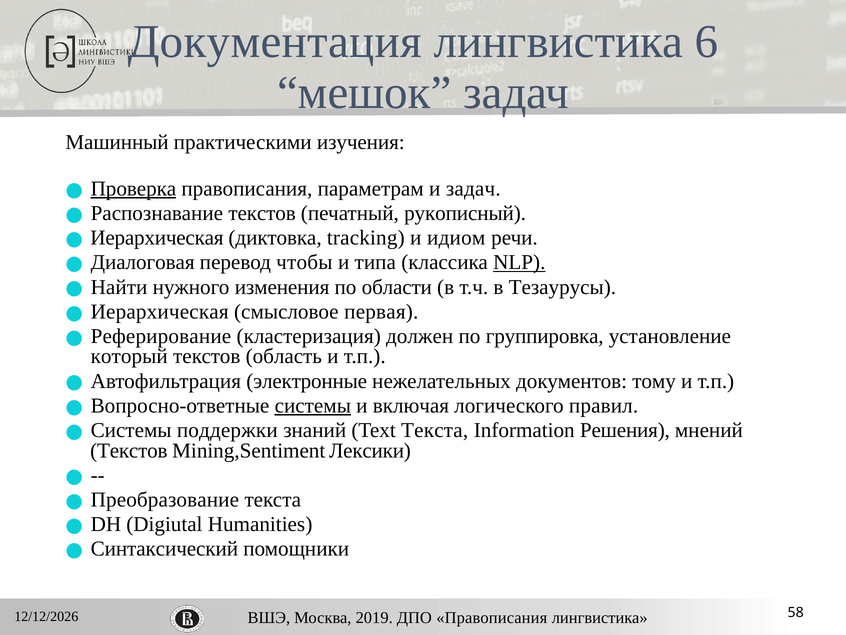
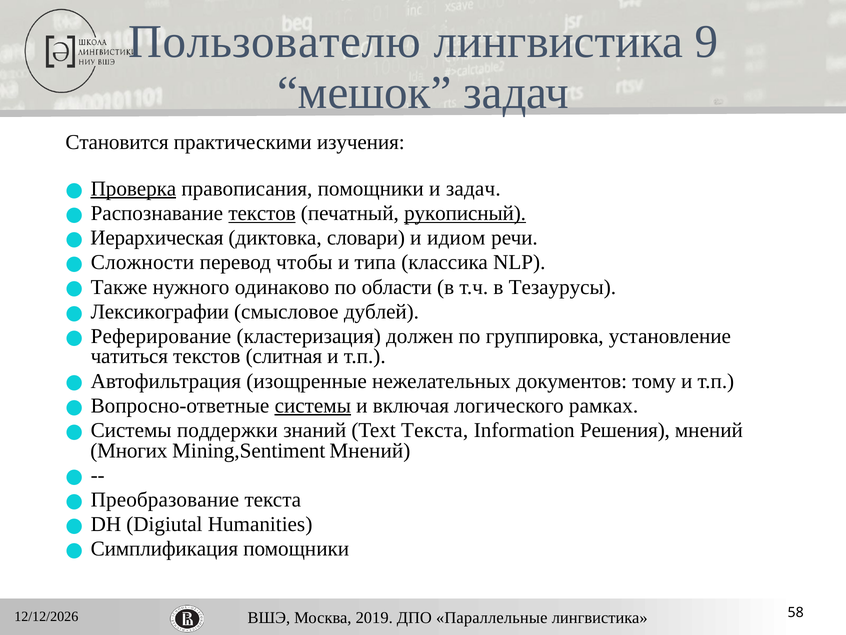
Документация: Документация -> Пользователю
6: 6 -> 9
Машинный: Машинный -> Становится
правописания параметрам: параметрам -> помощники
текстов at (262, 213) underline: none -> present
рукописный underline: none -> present
tracking: tracking -> словари
Диалоговая: Диалоговая -> Сложности
NLP underline: present -> none
Найти: Найти -> Также
изменения: изменения -> одинаково
Иерархическая at (160, 311): Иерархическая -> Лексикографии
первая: первая -> дублей
который: который -> чатиться
область: область -> слитная
электронные: электронные -> изощренные
правил: правил -> рамках
Текстов at (129, 450): Текстов -> Многих
Mining,Sentiment Лексики: Лексики -> Мнений
Синтаксический: Синтаксический -> Симплификация
Правописания at (492, 617): Правописания -> Параллельные
